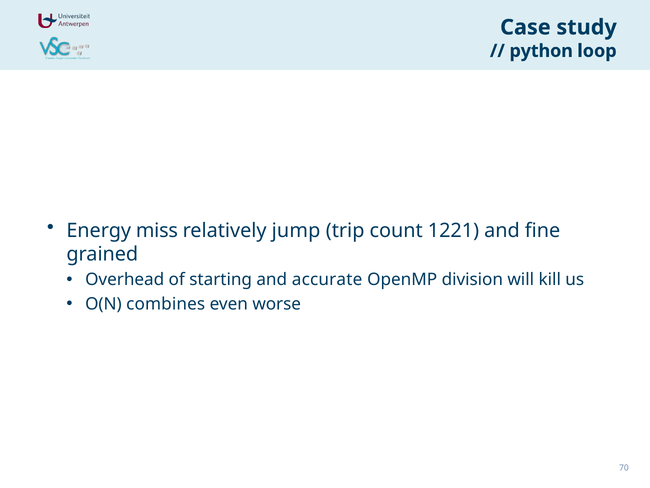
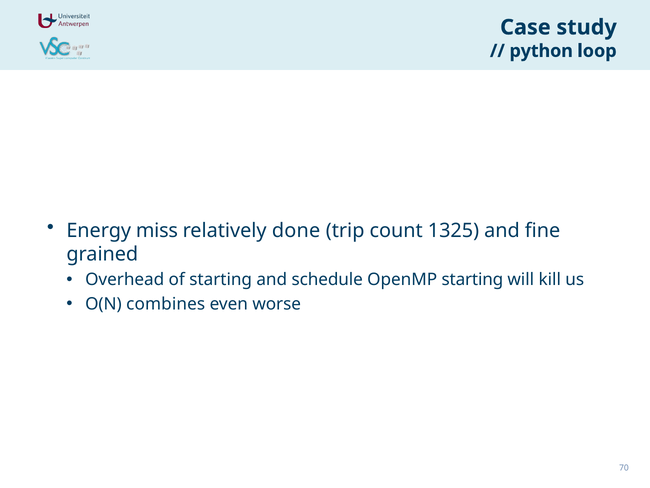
jump: jump -> done
1221: 1221 -> 1325
accurate: accurate -> schedule
OpenMP division: division -> starting
